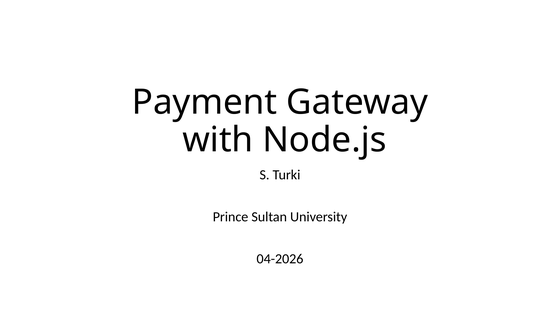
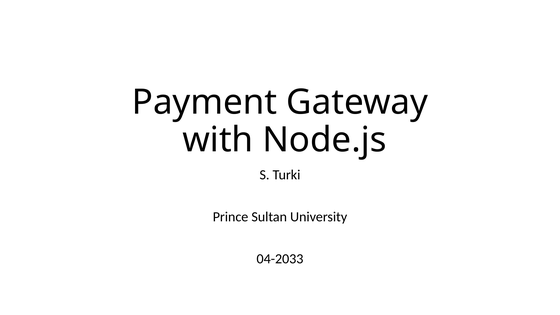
04-2026: 04-2026 -> 04-2033
